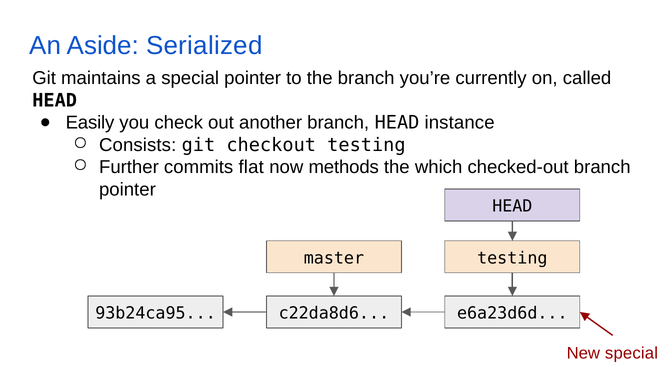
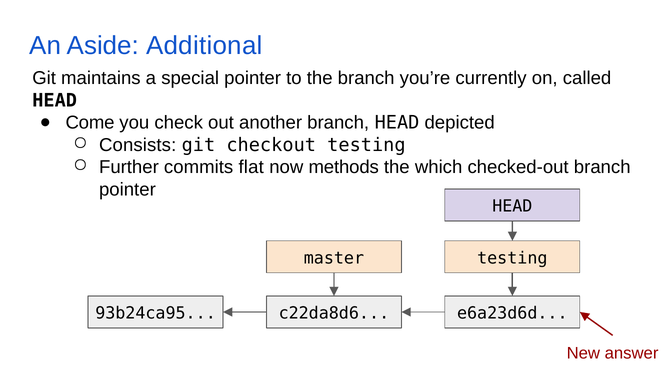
Serialized: Serialized -> Additional
Easily: Easily -> Come
instance: instance -> depicted
New special: special -> answer
